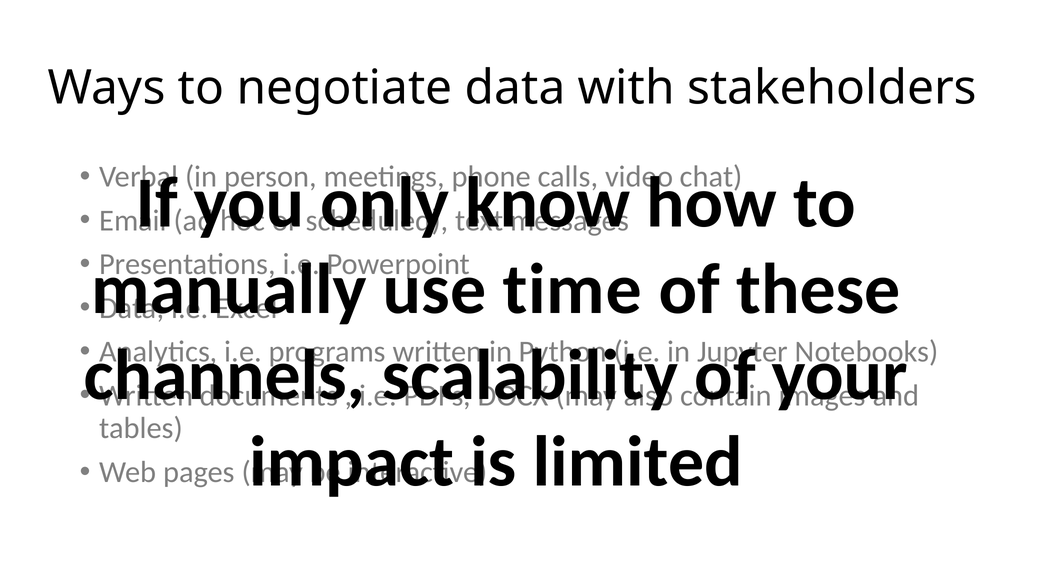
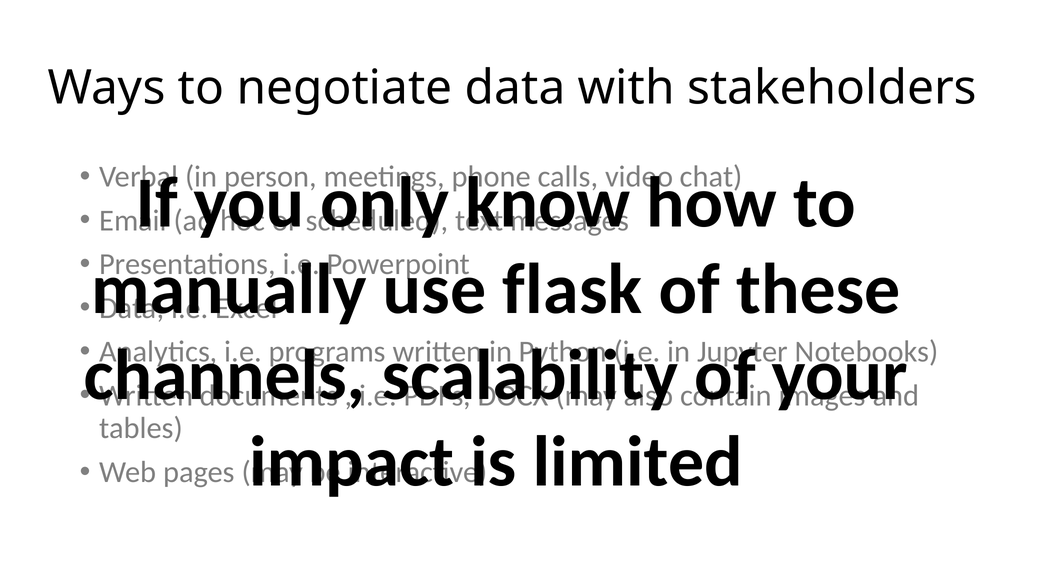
time: time -> flask
